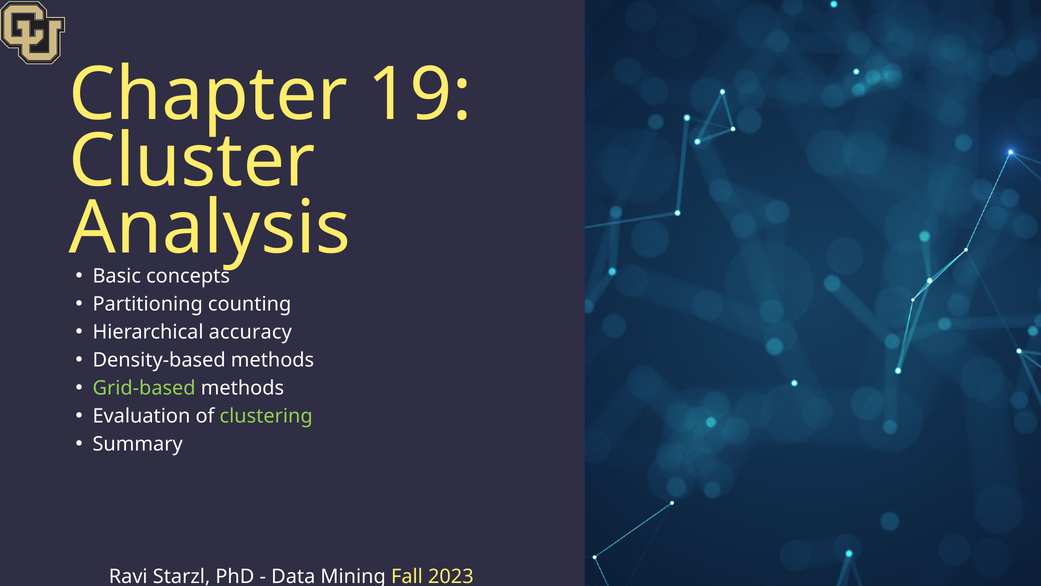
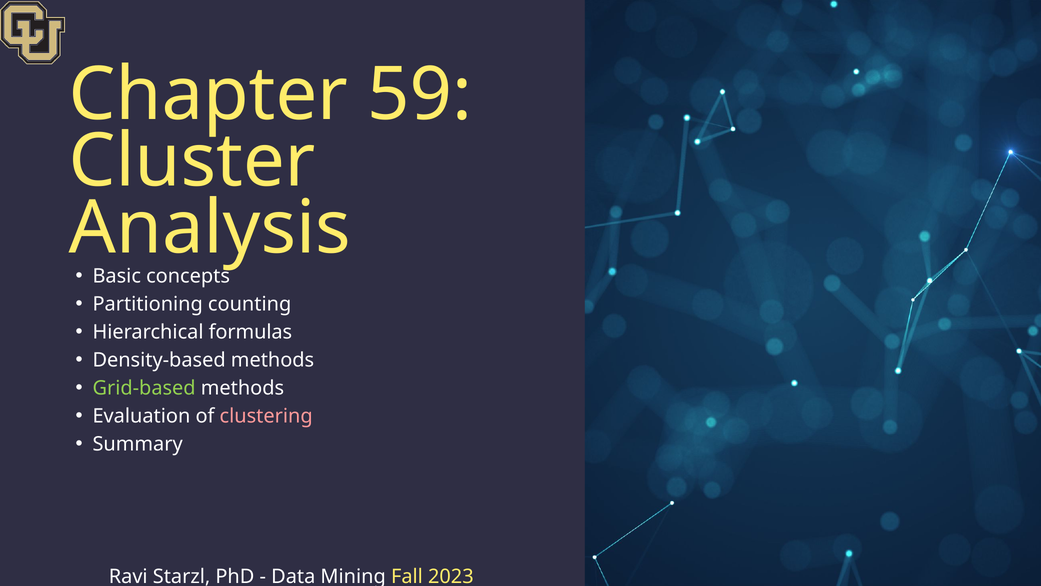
19: 19 -> 59
accuracy: accuracy -> formulas
clustering colour: light green -> pink
